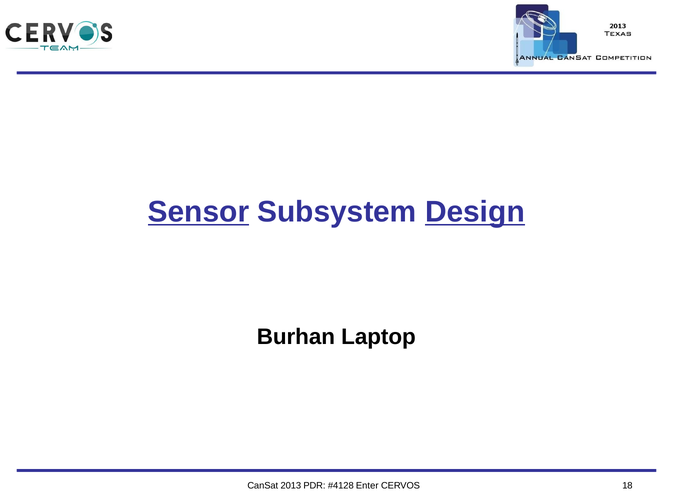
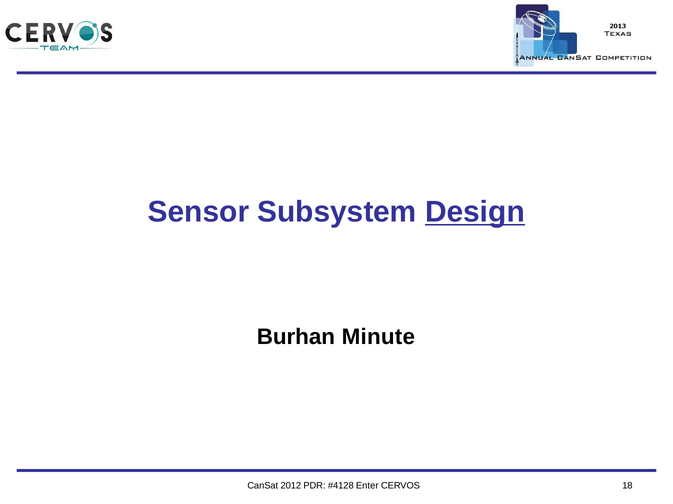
Sensor underline: present -> none
Laptop: Laptop -> Minute
2013: 2013 -> 2012
